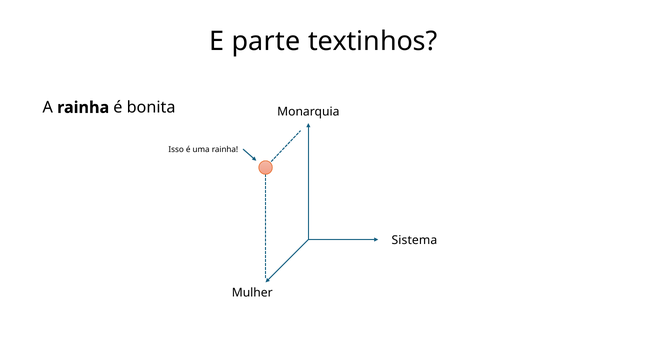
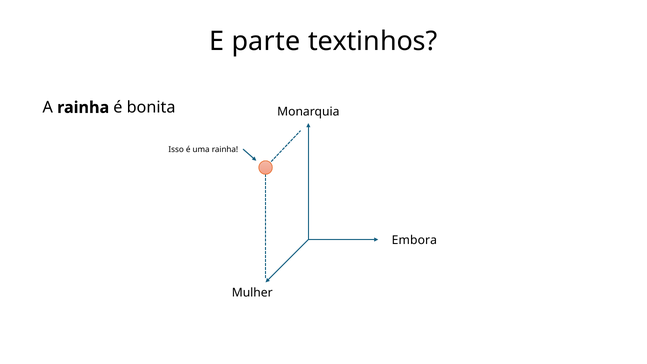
Sistema: Sistema -> Embora
